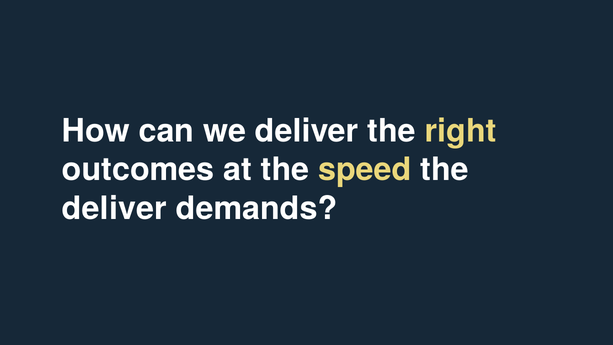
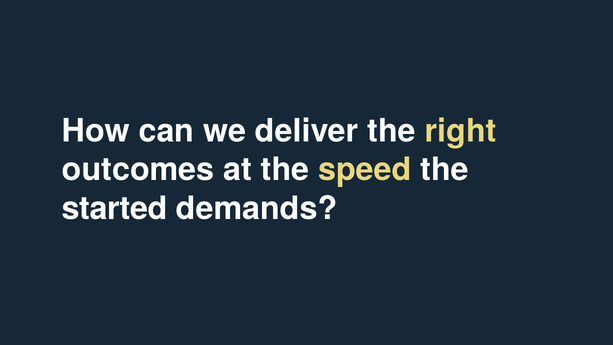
deliver at (114, 208): deliver -> started
